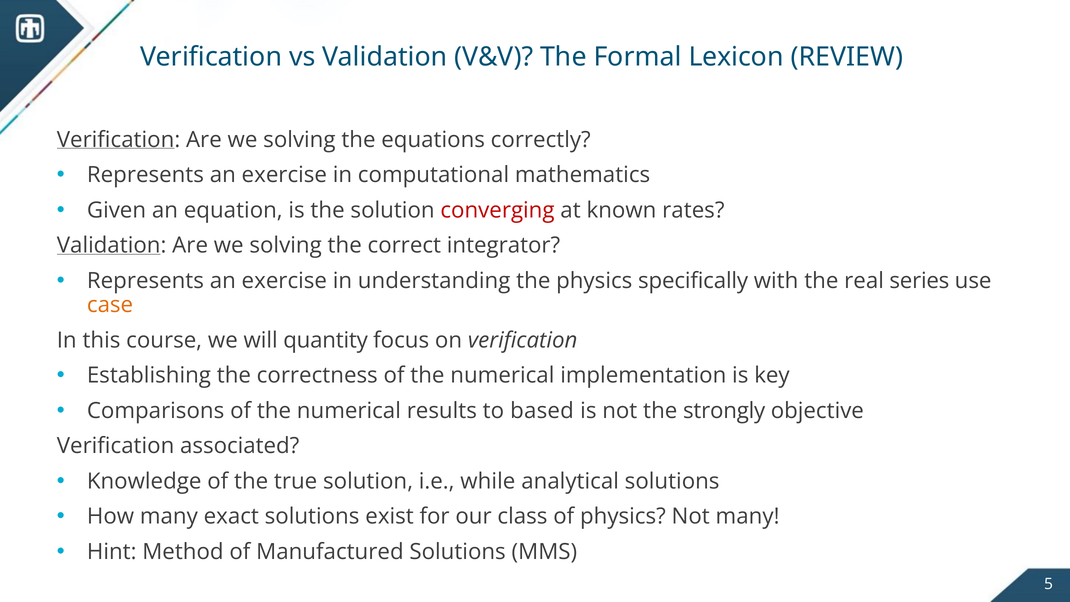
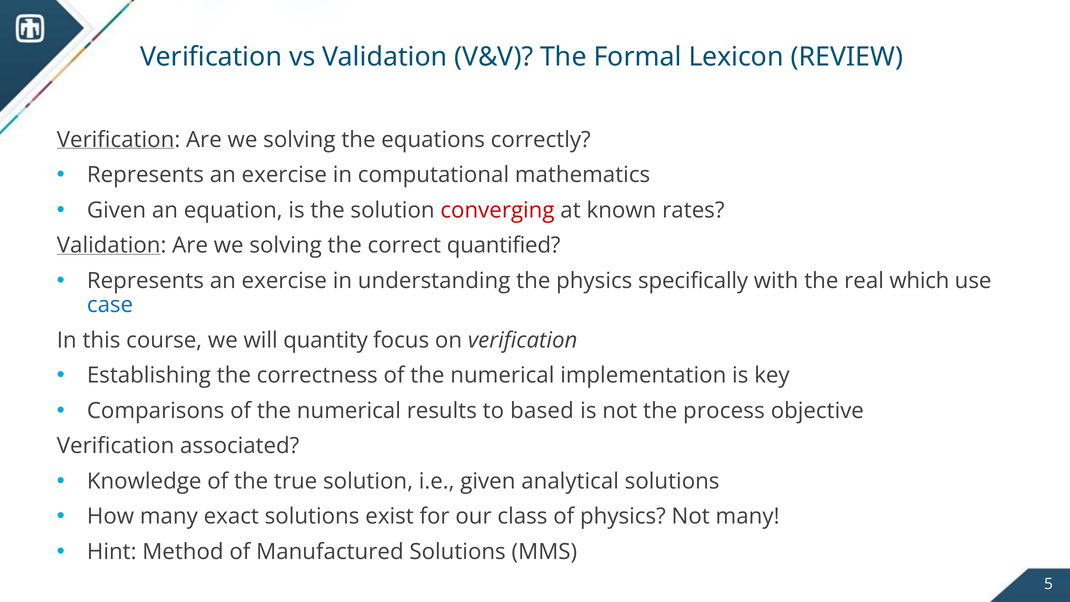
integrator: integrator -> quantified
series: series -> which
case colour: orange -> blue
strongly: strongly -> process
i.e while: while -> given
